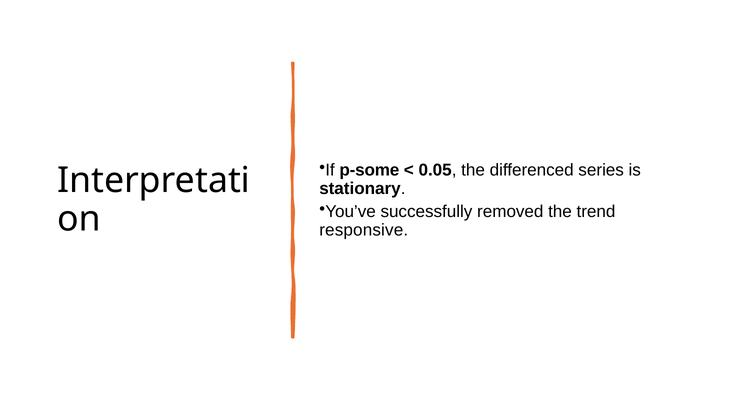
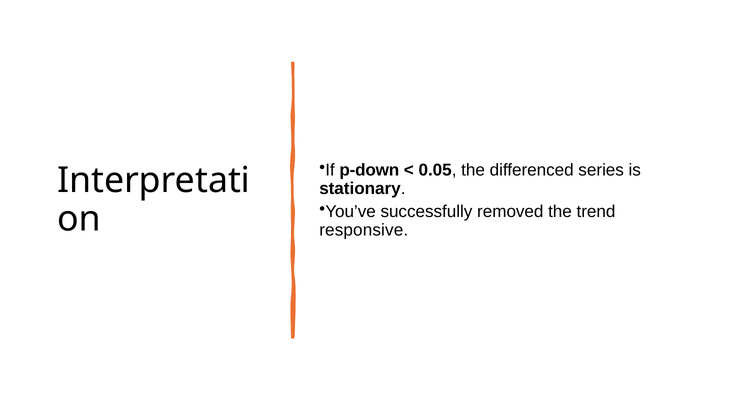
p-some: p-some -> p-down
